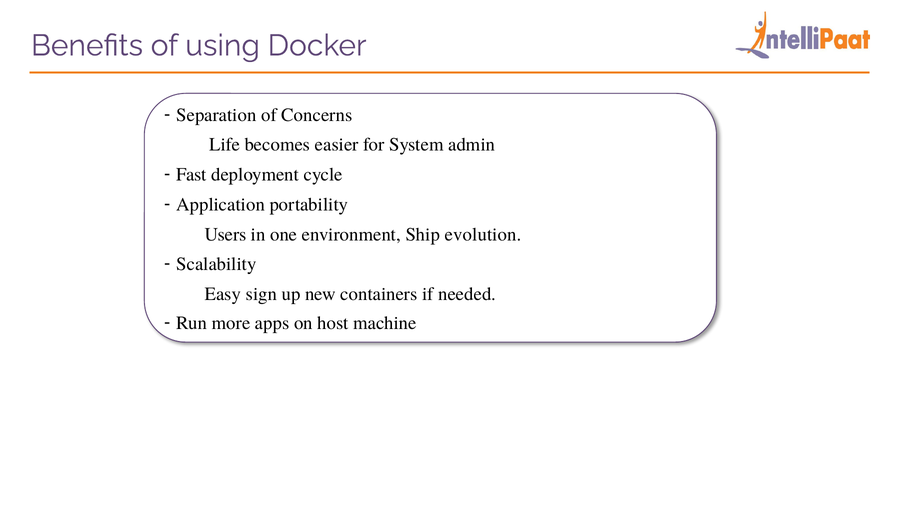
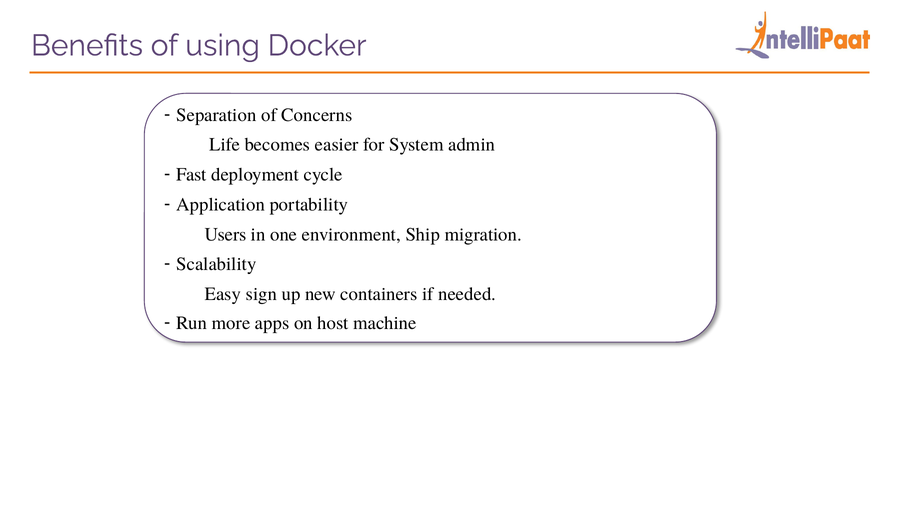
evolution: evolution -> migration
